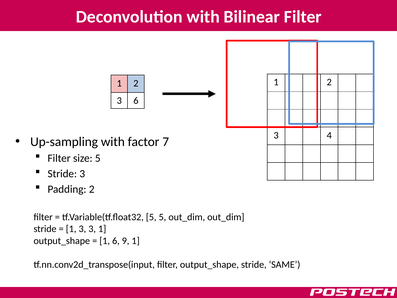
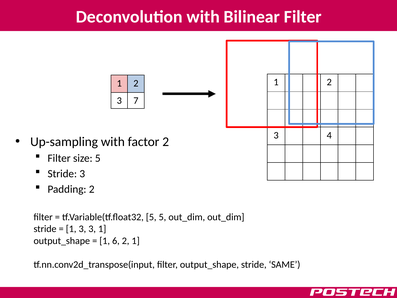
3 6: 6 -> 7
factor 7: 7 -> 2
6 9: 9 -> 2
